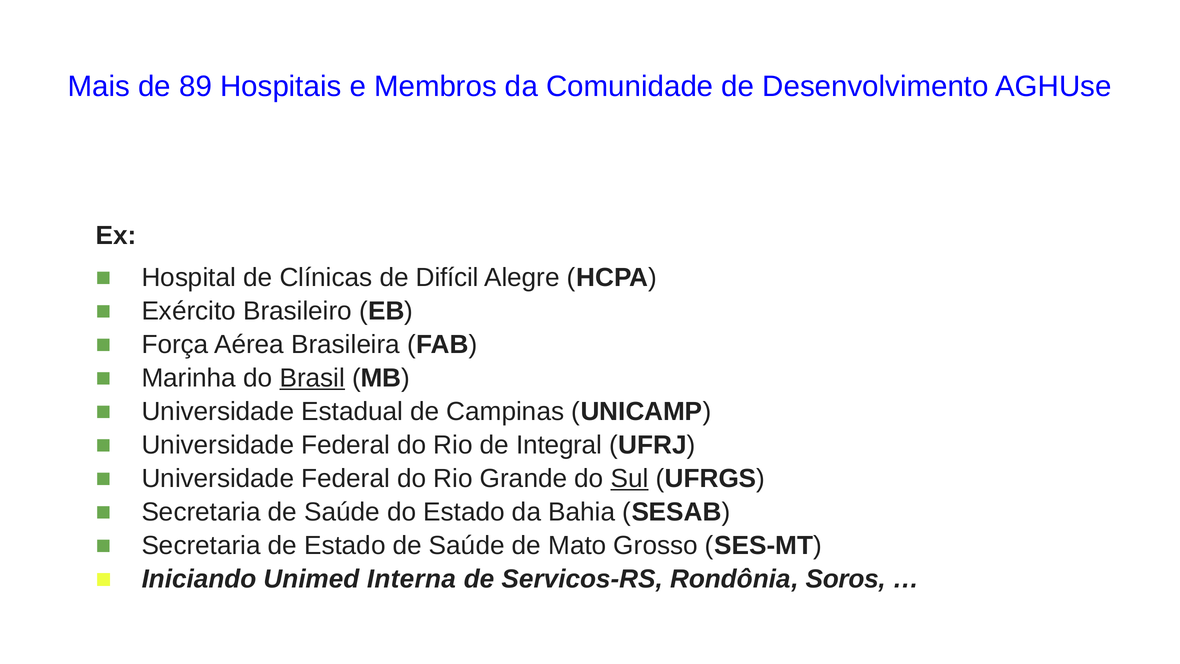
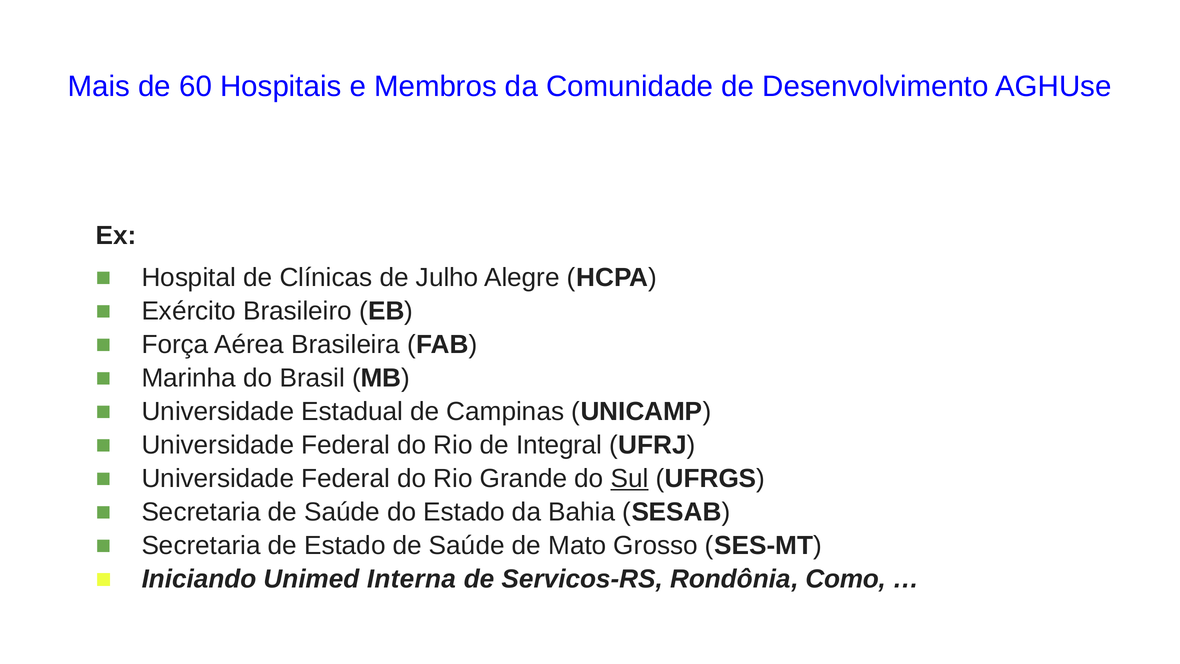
89: 89 -> 60
Difícil: Difícil -> Julho
Brasil underline: present -> none
Soros: Soros -> Como
